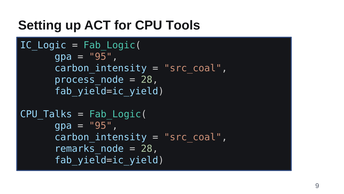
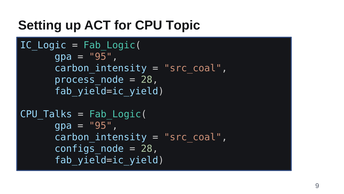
Tools: Tools -> Topic
remarks_node: remarks_node -> configs_node
